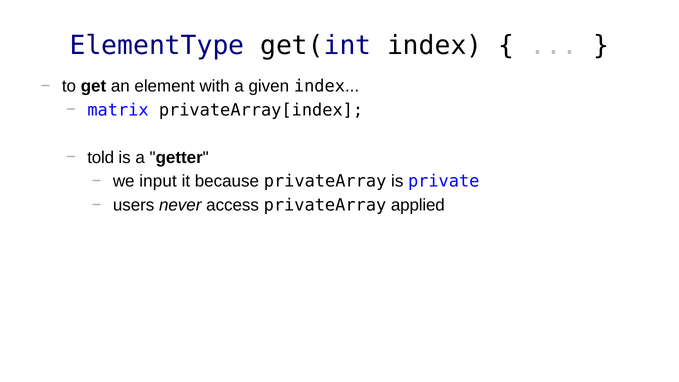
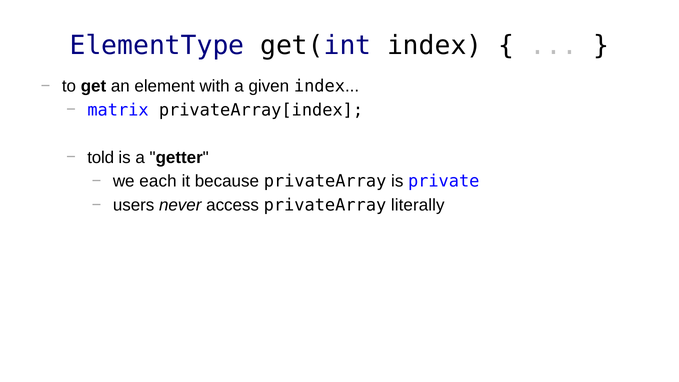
input: input -> each
applied: applied -> literally
